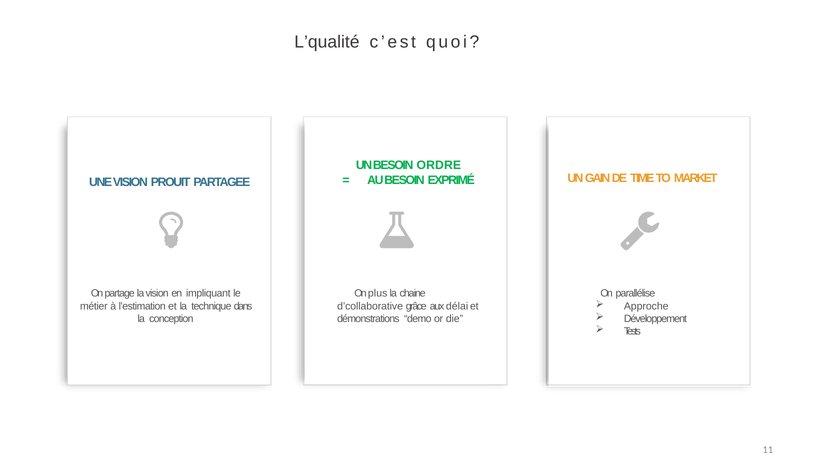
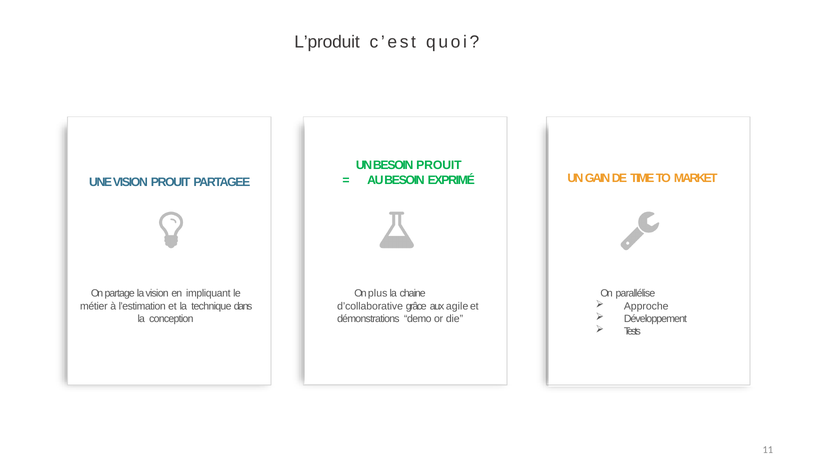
L’qualité: L’qualité -> L’produit
BESOIN ORDRE: ORDRE -> PROUIT
délai: délai -> agile
